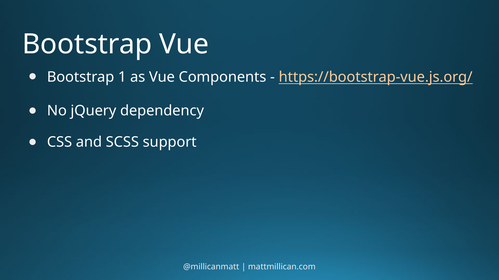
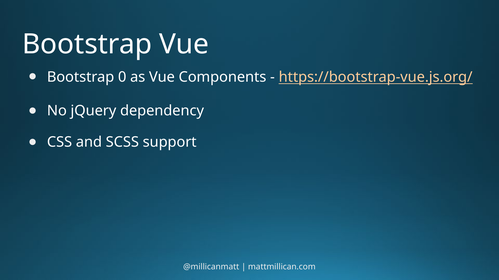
1: 1 -> 0
